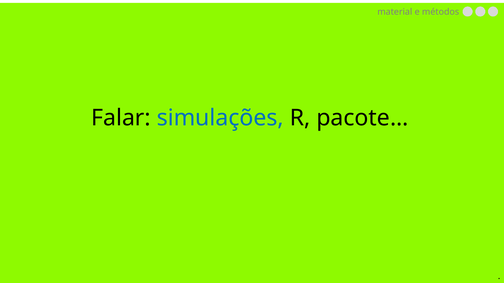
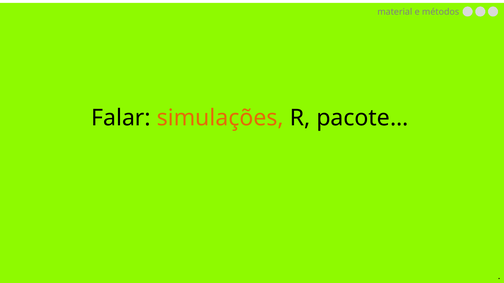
simulações colour: blue -> orange
